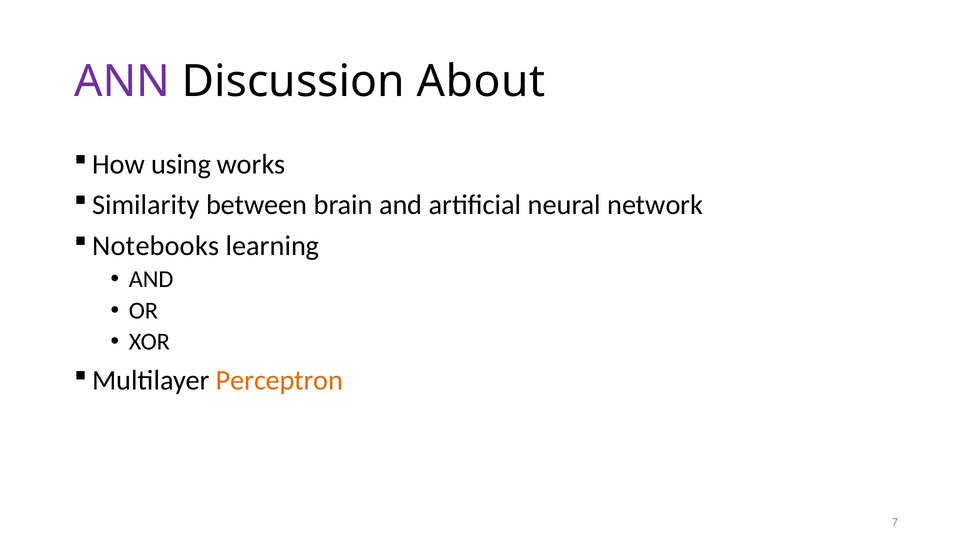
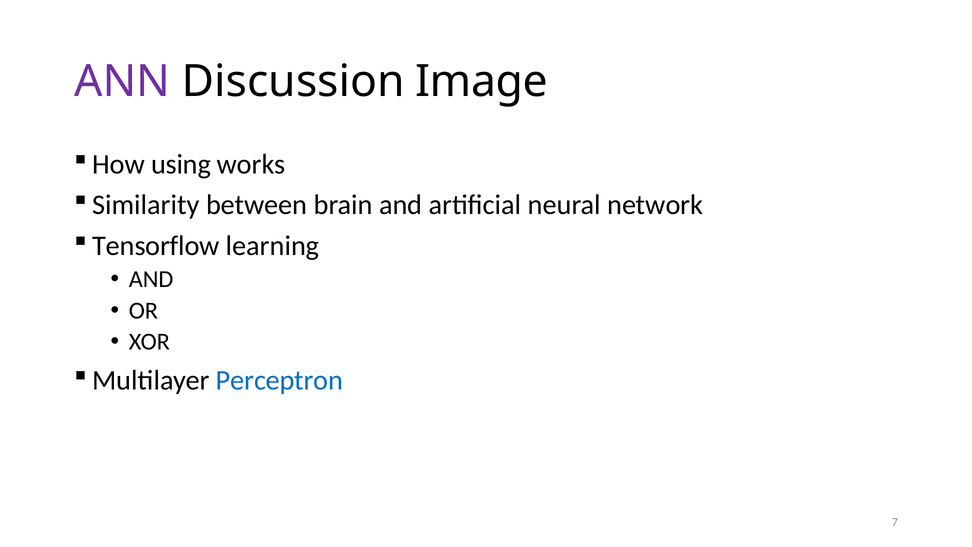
About: About -> Image
Notebooks: Notebooks -> Tensorflow
Perceptron colour: orange -> blue
